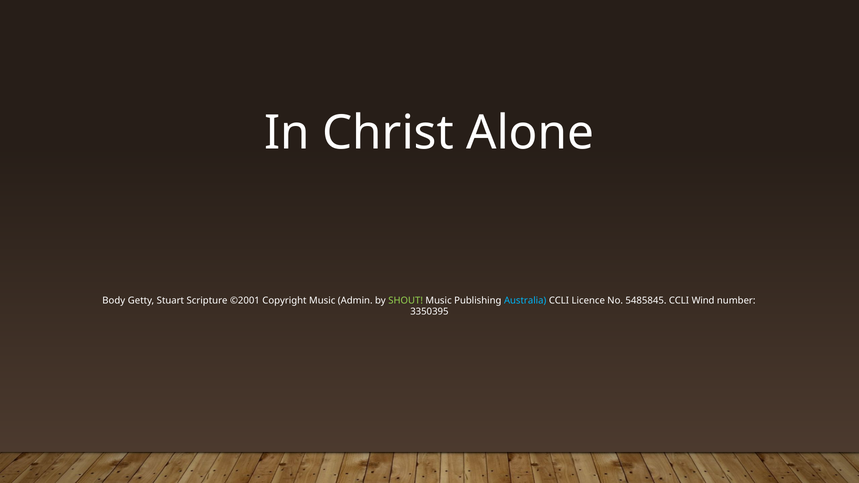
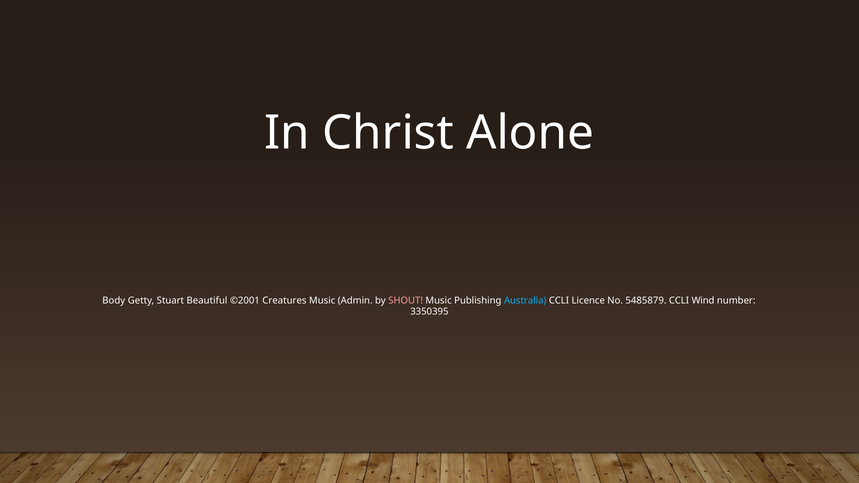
Scripture: Scripture -> Beautiful
Copyright: Copyright -> Creatures
SHOUT colour: light green -> pink
5485845: 5485845 -> 5485879
